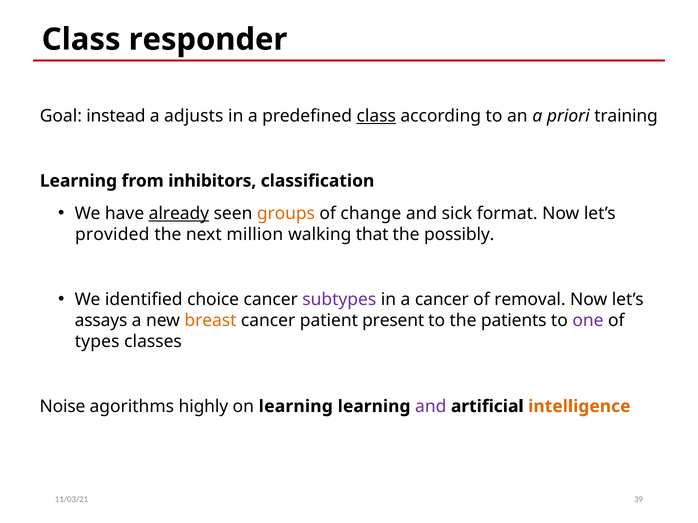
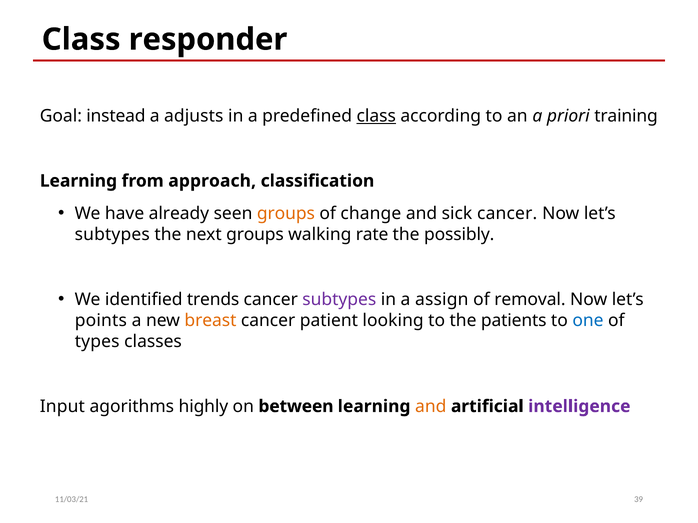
inhibitors: inhibitors -> approach
already underline: present -> none
sick format: format -> cancer
provided at (112, 235): provided -> subtypes
next million: million -> groups
that: that -> rate
choice: choice -> trends
a cancer: cancer -> assign
assays: assays -> points
present: present -> looking
one colour: purple -> blue
Noise: Noise -> Input
on learning: learning -> between
and at (431, 407) colour: purple -> orange
intelligence colour: orange -> purple
